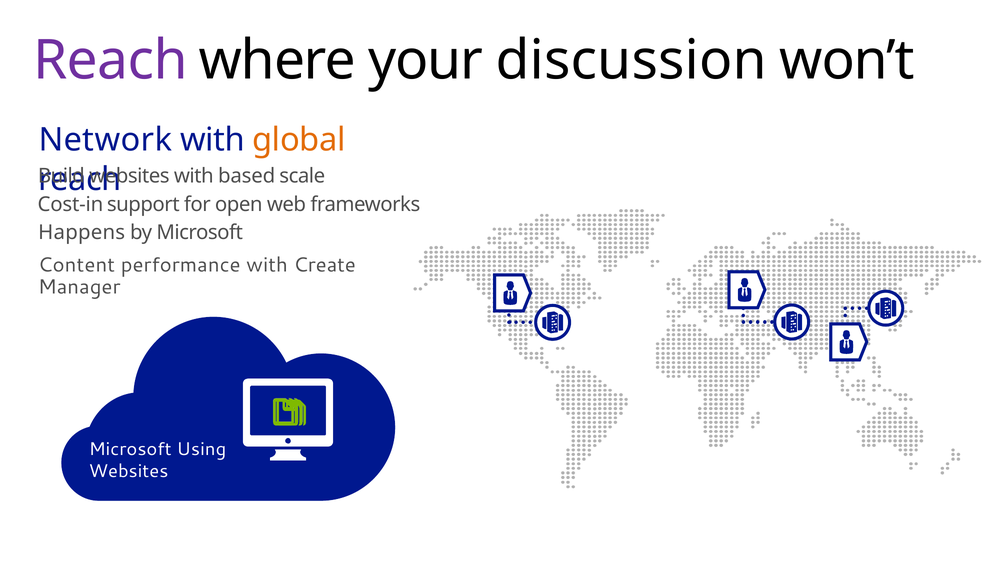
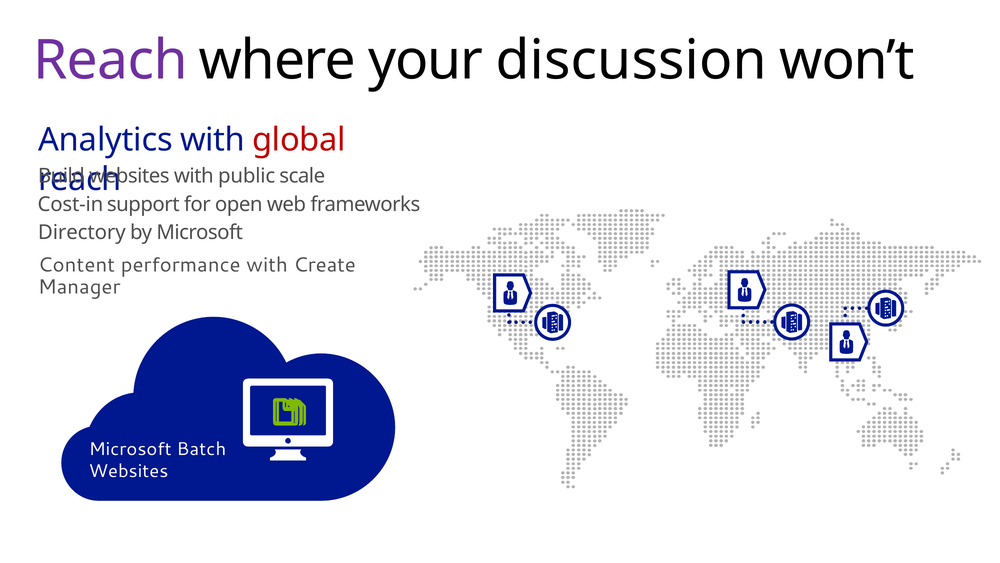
Network: Network -> Analytics
global colour: orange -> red
based: based -> public
Happens: Happens -> Directory
Using: Using -> Batch
